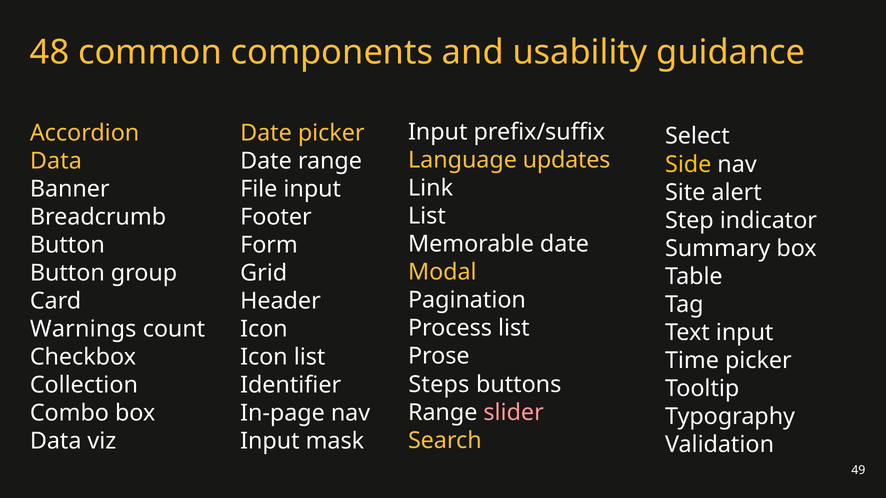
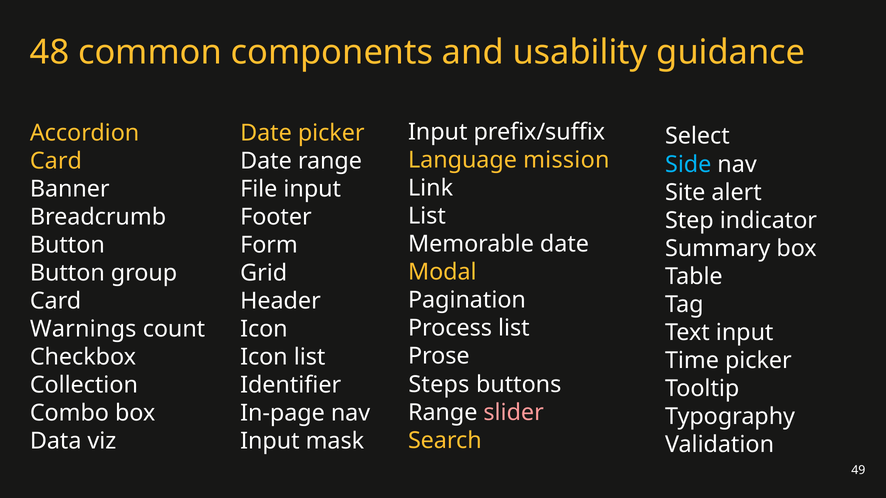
updates: updates -> mission
Data at (56, 161): Data -> Card
Side colour: yellow -> light blue
